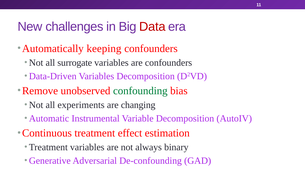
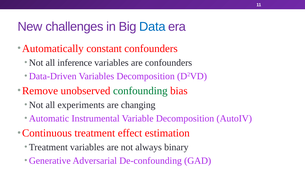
Data colour: red -> blue
keeping: keeping -> constant
surrogate: surrogate -> inference
